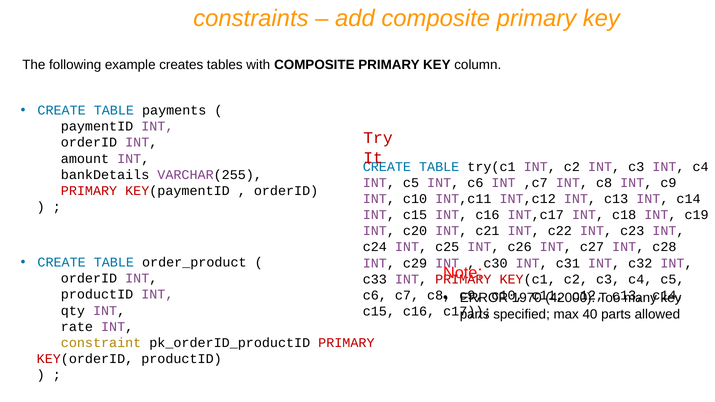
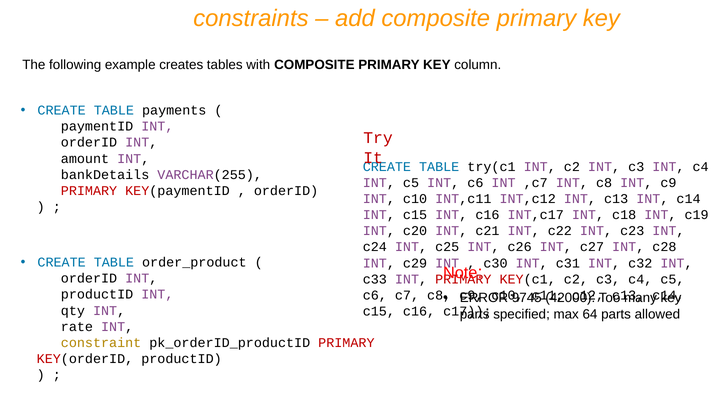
1970: 1970 -> 9745
40: 40 -> 64
